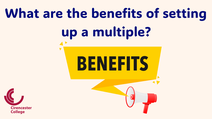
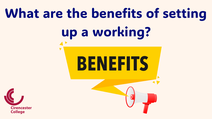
multiple: multiple -> working
